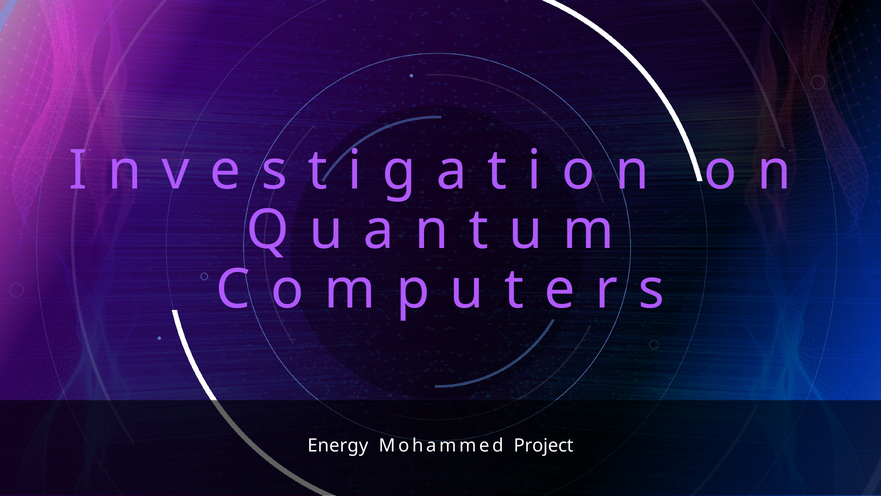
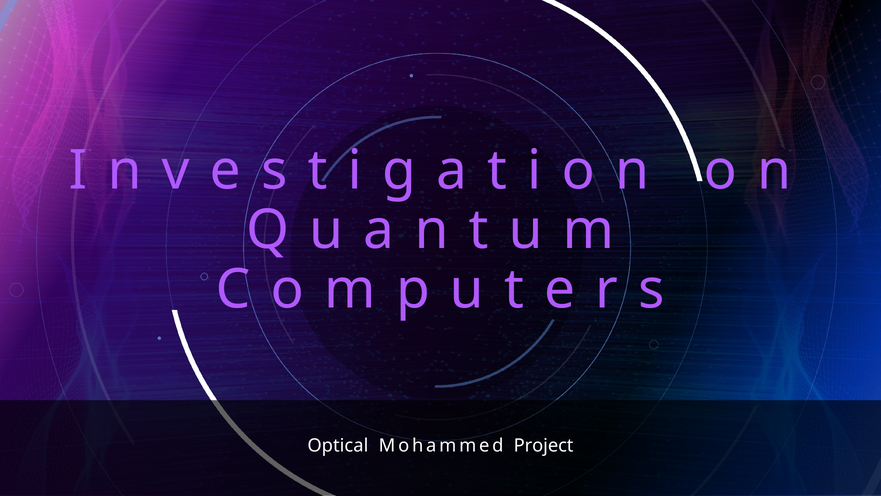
Energy: Energy -> Optical
